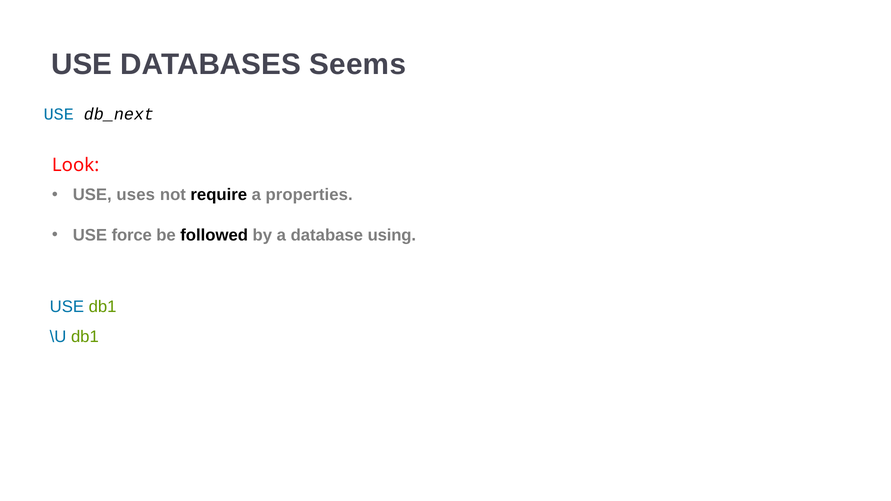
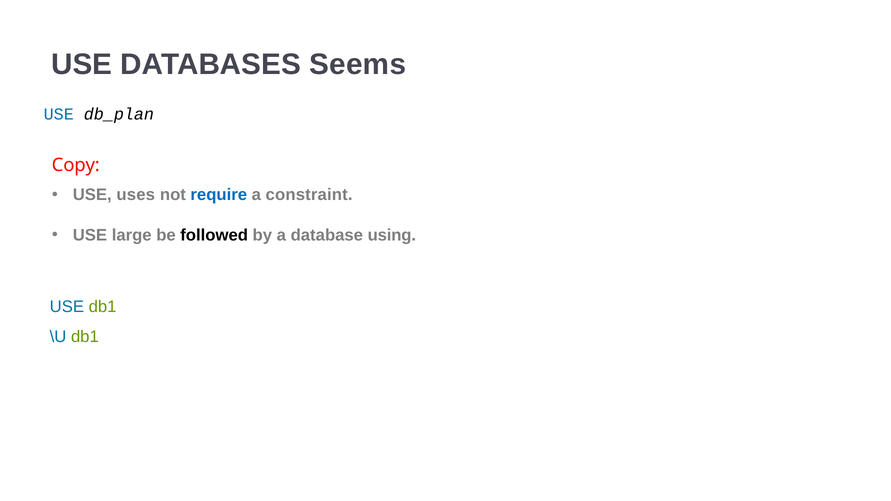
db_next: db_next -> db_plan
Look: Look -> Copy
require colour: black -> blue
properties: properties -> constraint
force: force -> large
